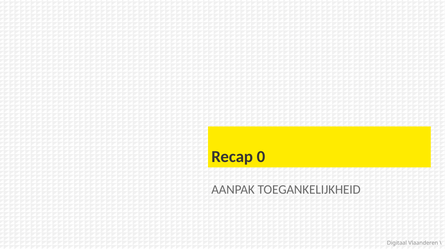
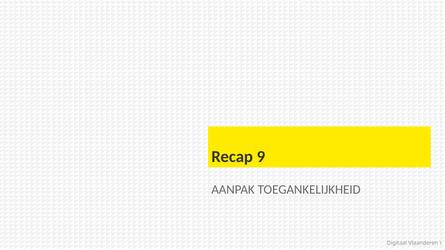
0: 0 -> 9
